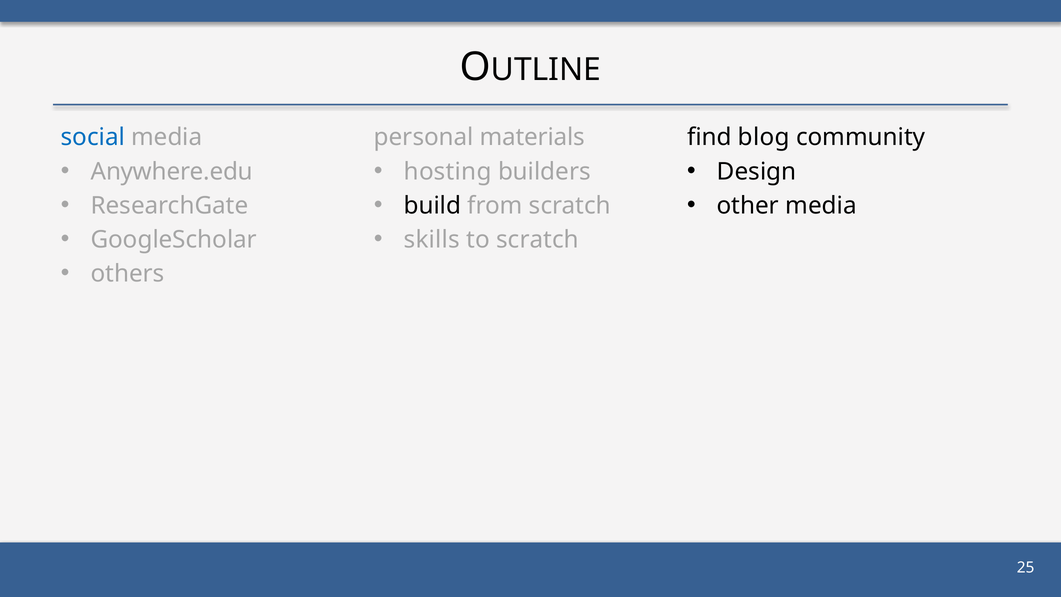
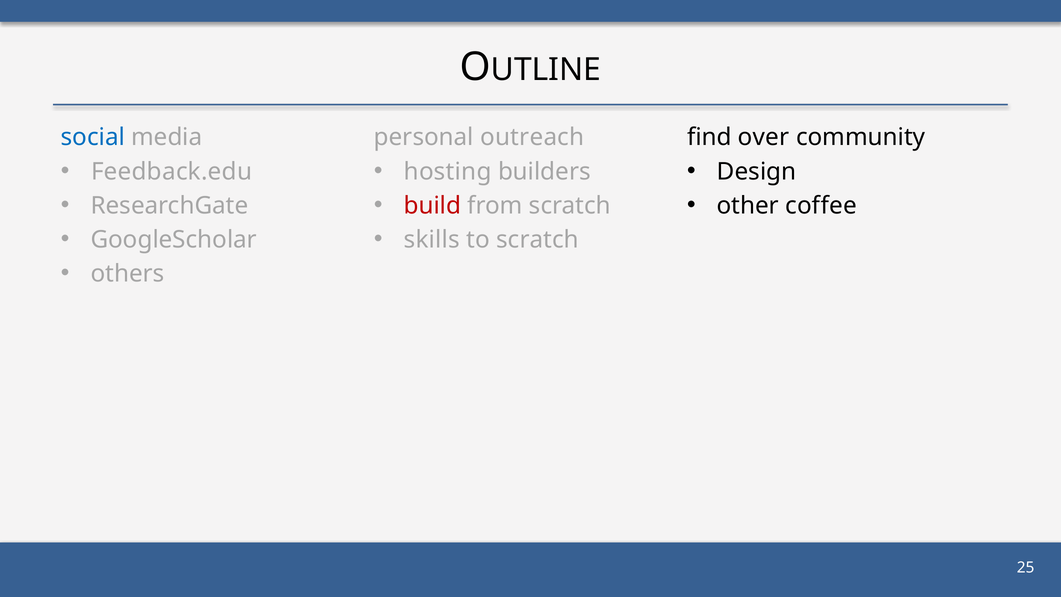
materials: materials -> outreach
blog: blog -> over
Anywhere.edu: Anywhere.edu -> Feedback.edu
build colour: black -> red
other media: media -> coffee
